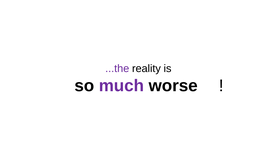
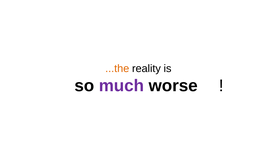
...the colour: purple -> orange
